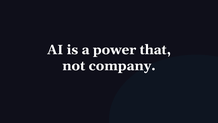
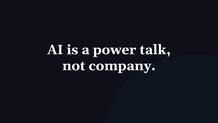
that: that -> talk
